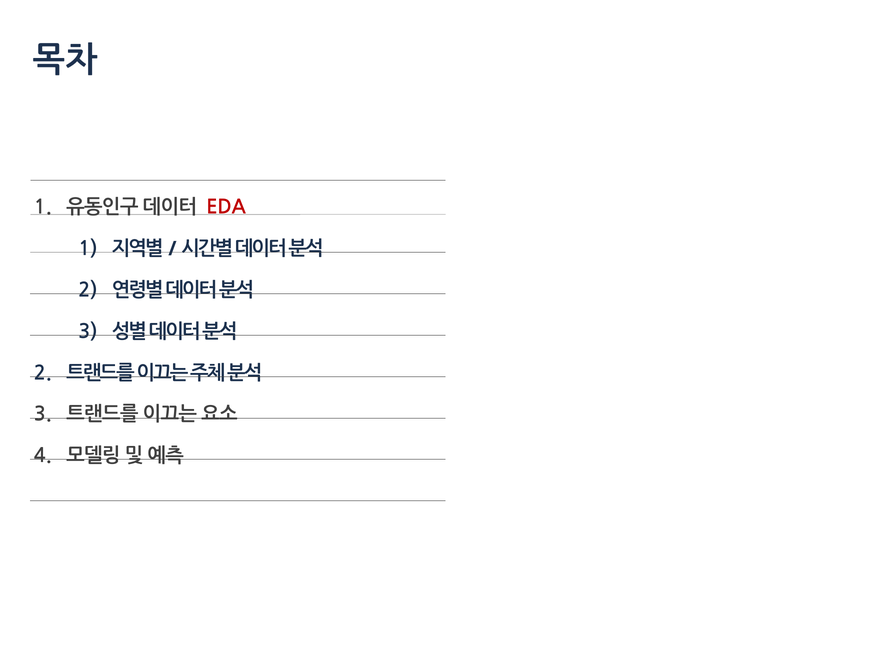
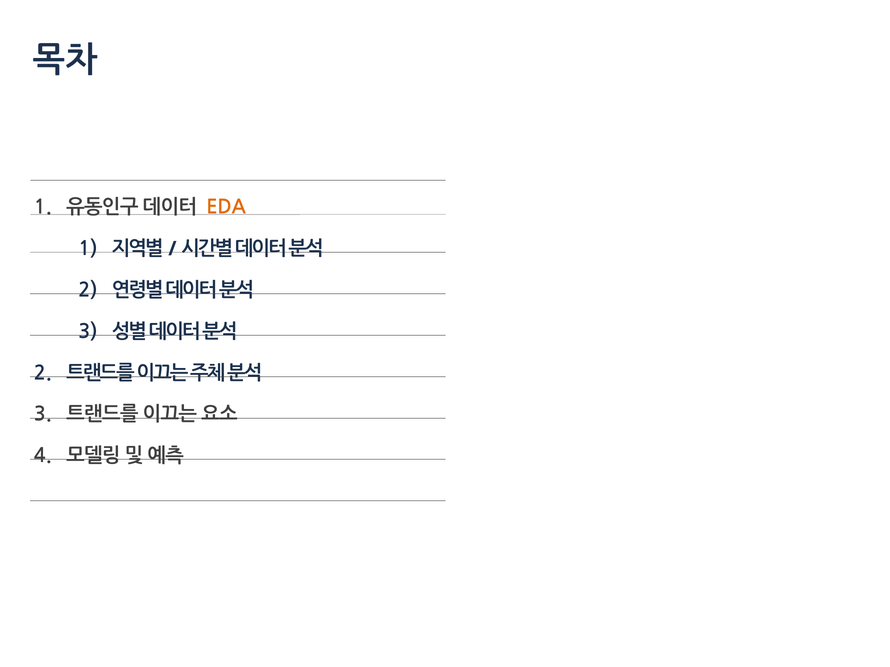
EDA colour: red -> orange
